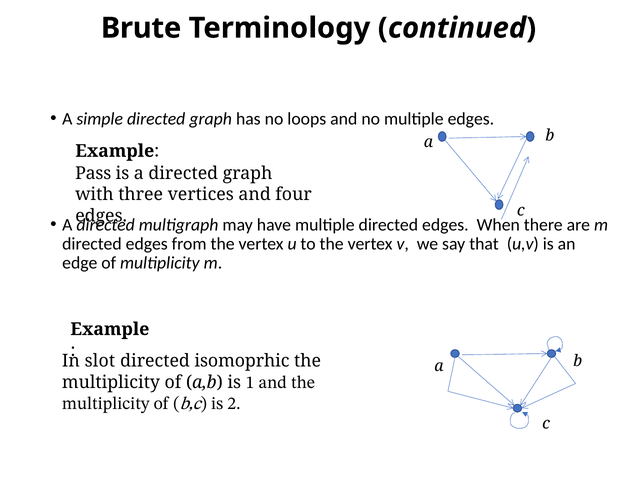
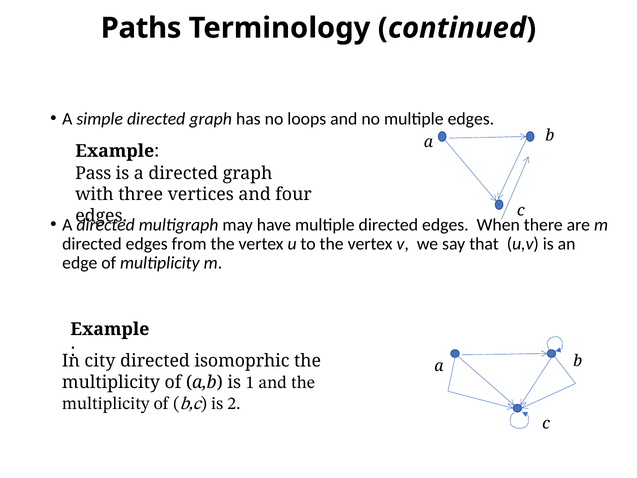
Brute: Brute -> Paths
slot: slot -> city
